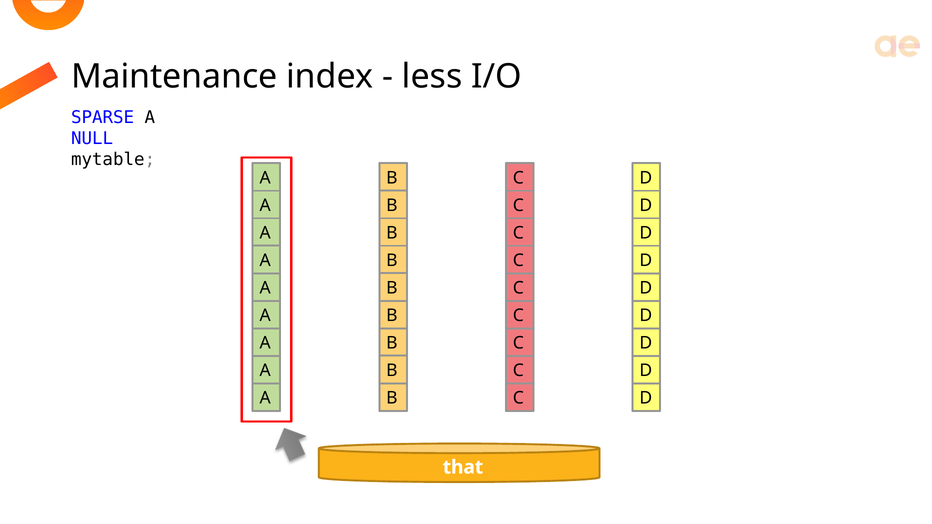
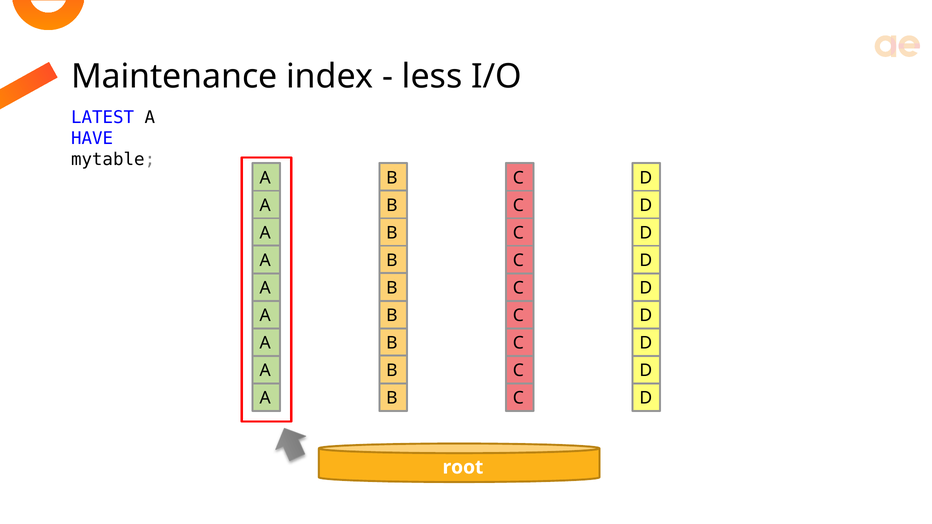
SPARSE: SPARSE -> LATEST
NULL: NULL -> HAVE
that: that -> root
